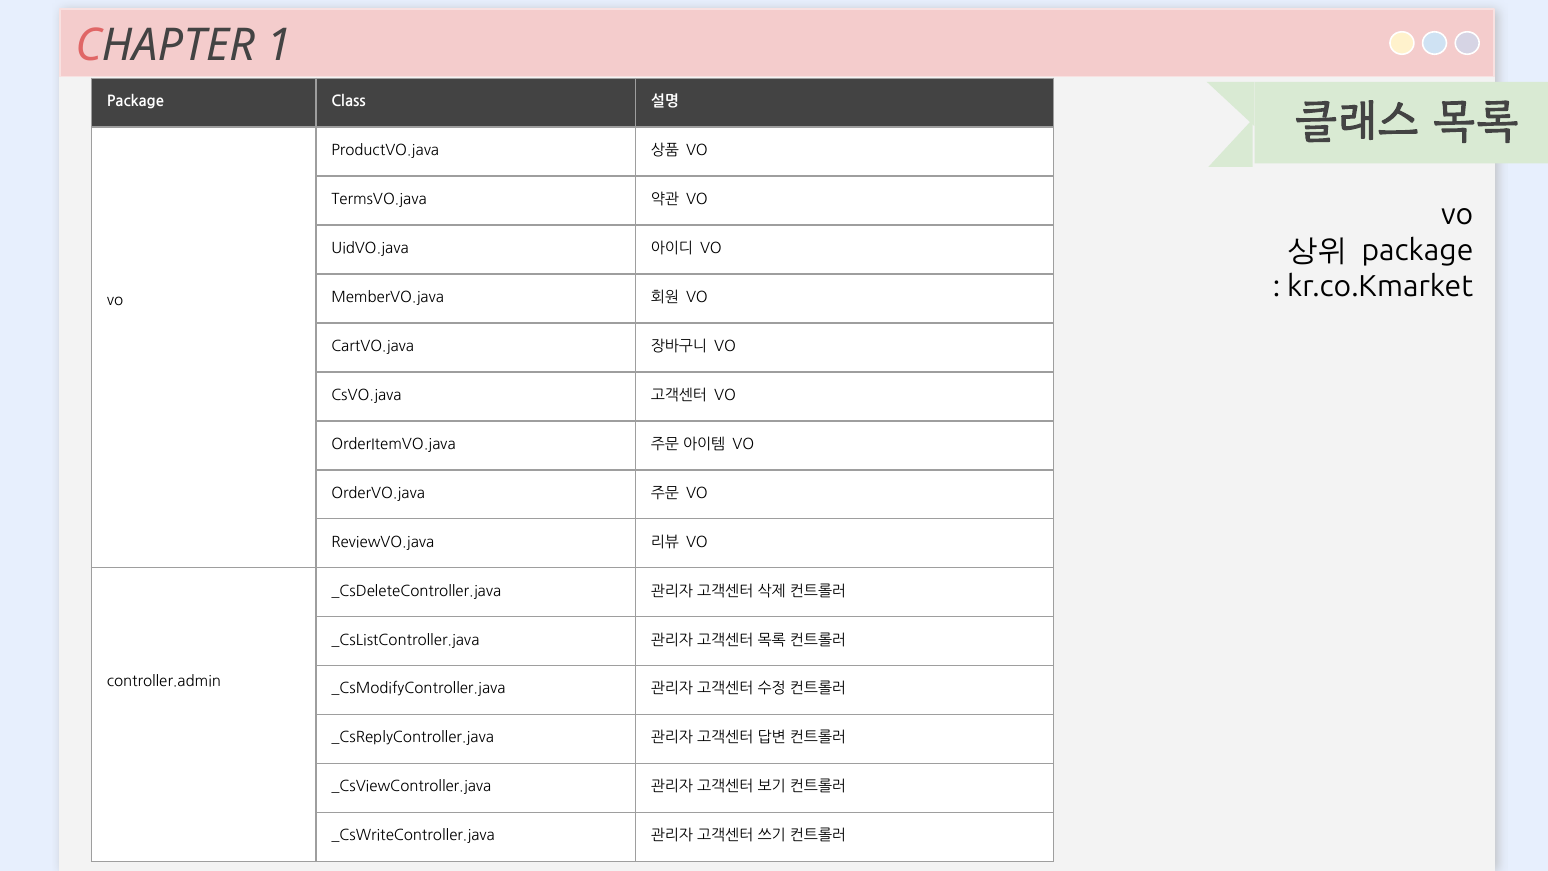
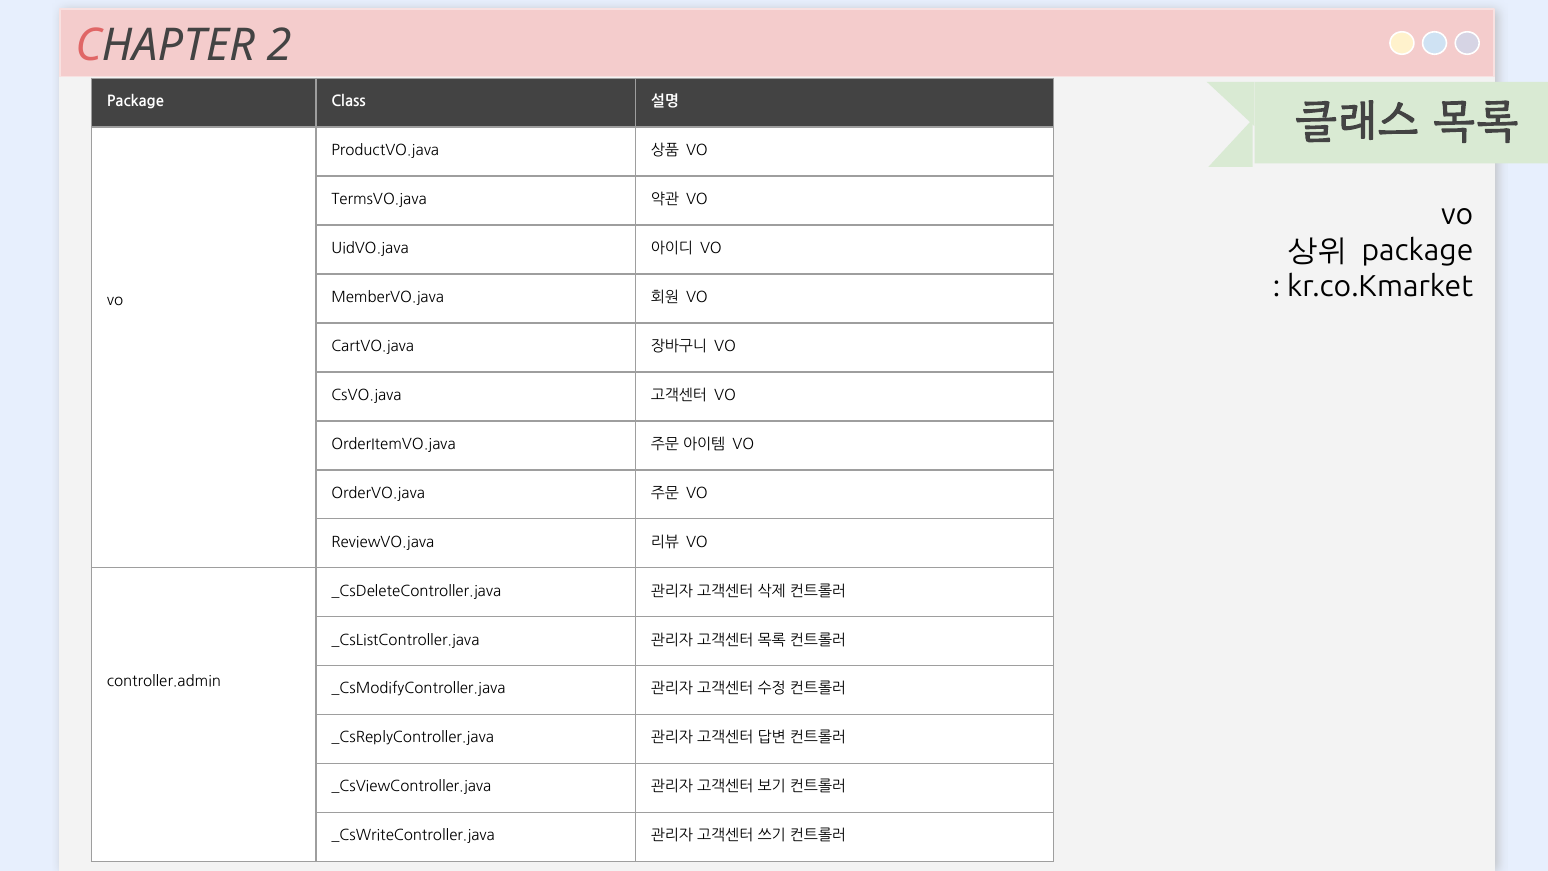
1: 1 -> 2
